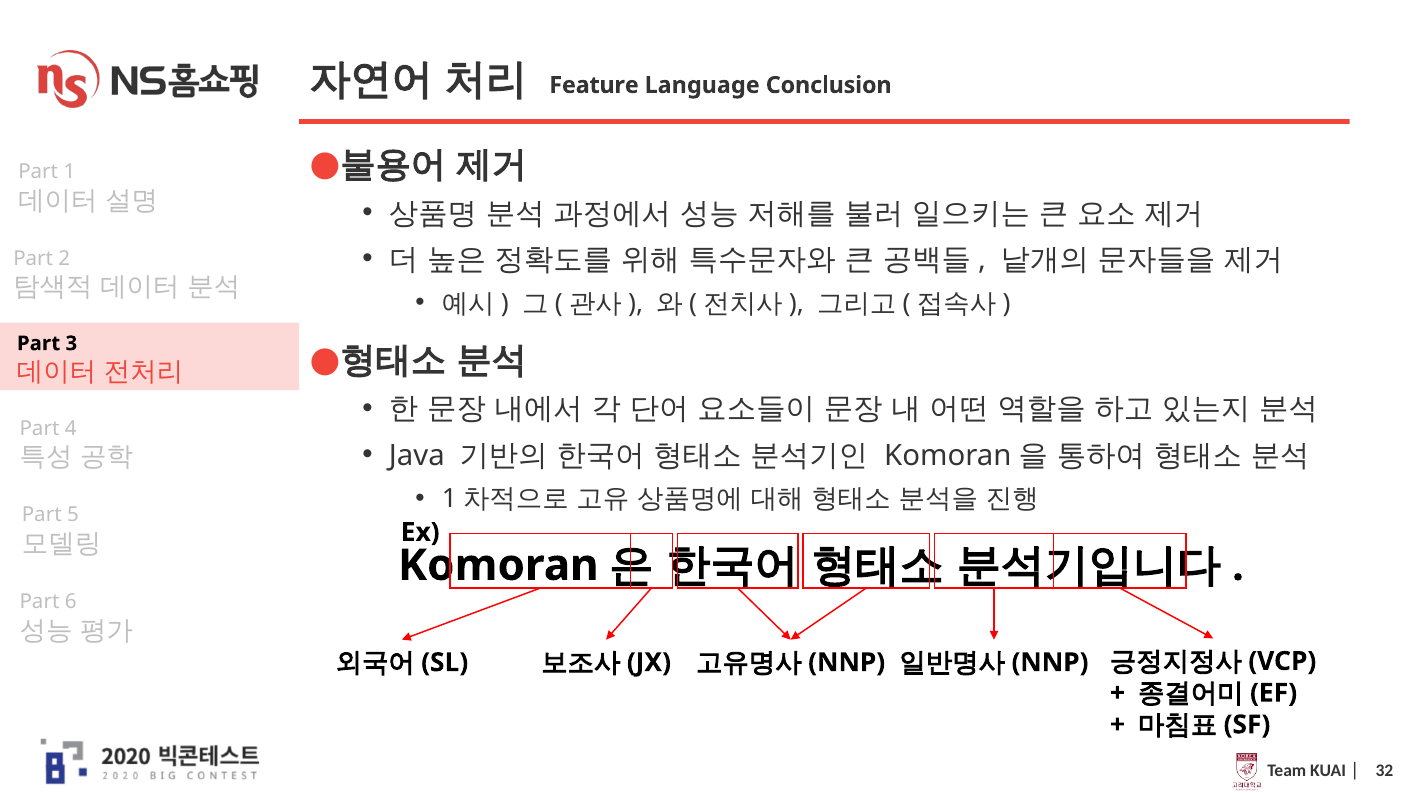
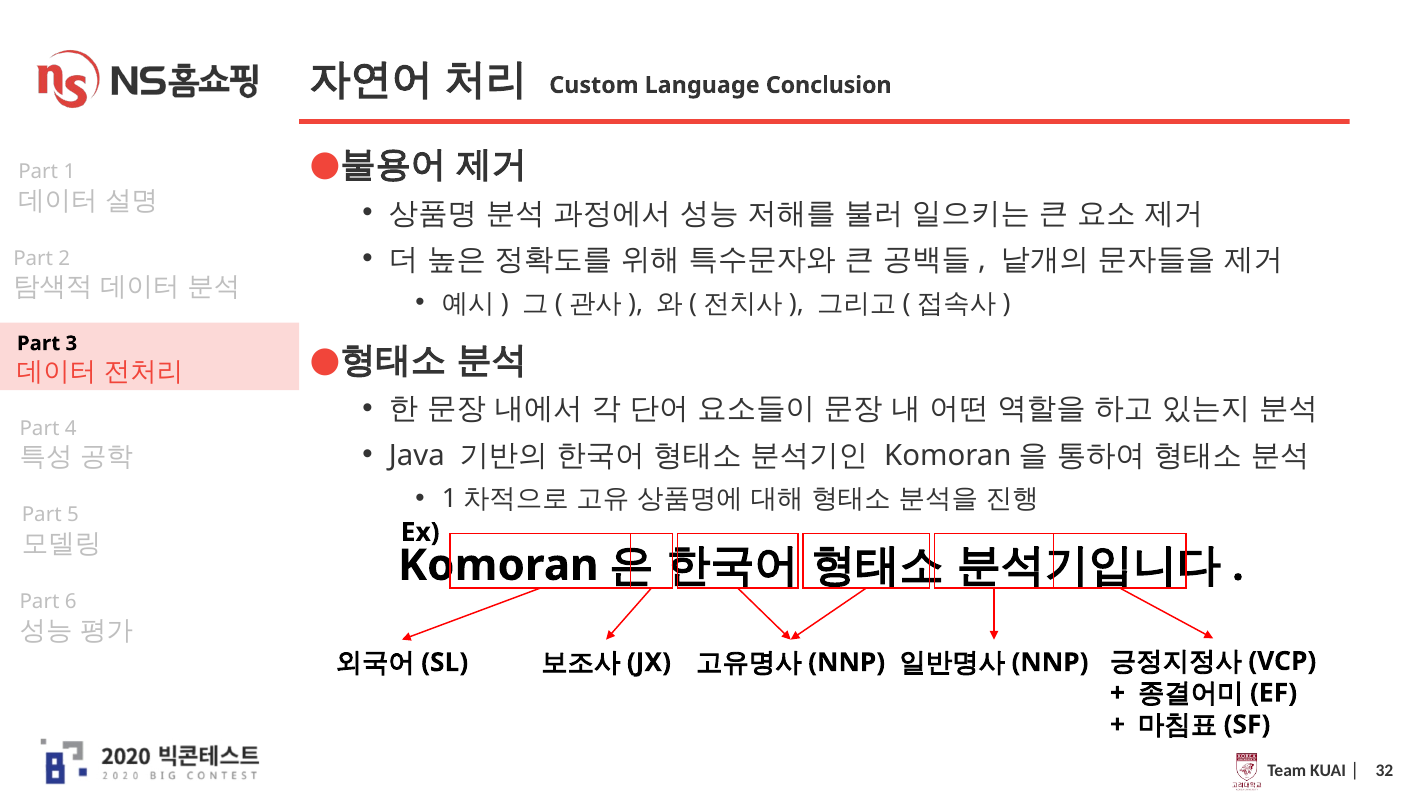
Feature: Feature -> Custom
